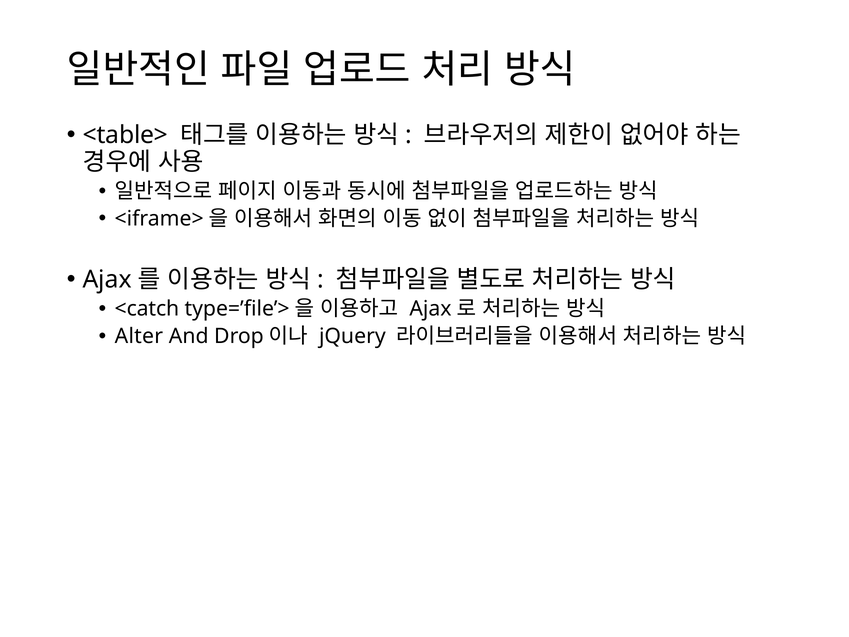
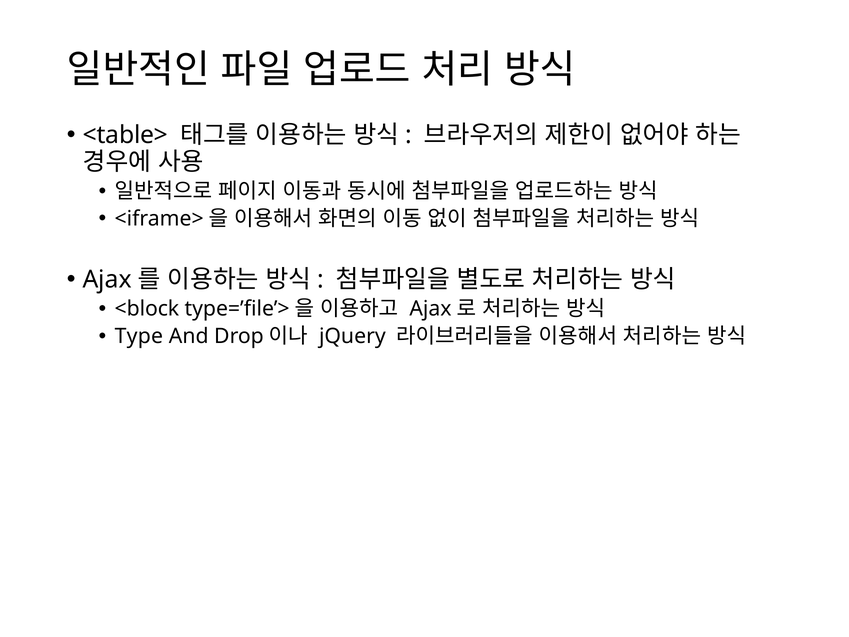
<catch: <catch -> <block
Alter: Alter -> Type
